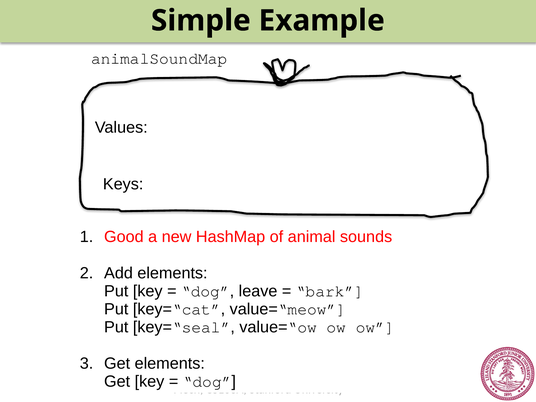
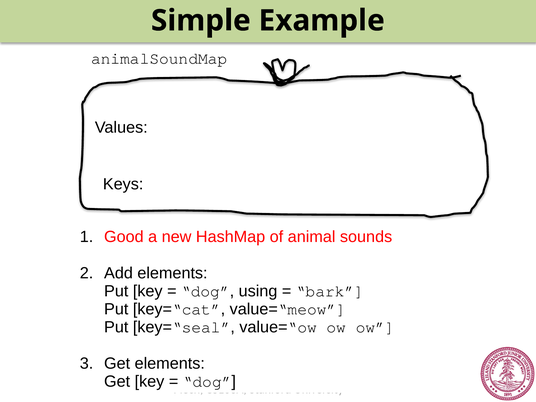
leave: leave -> using
